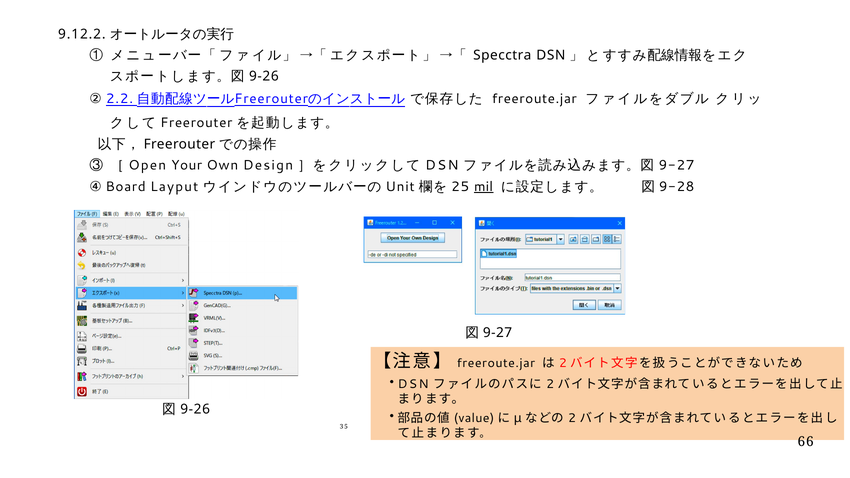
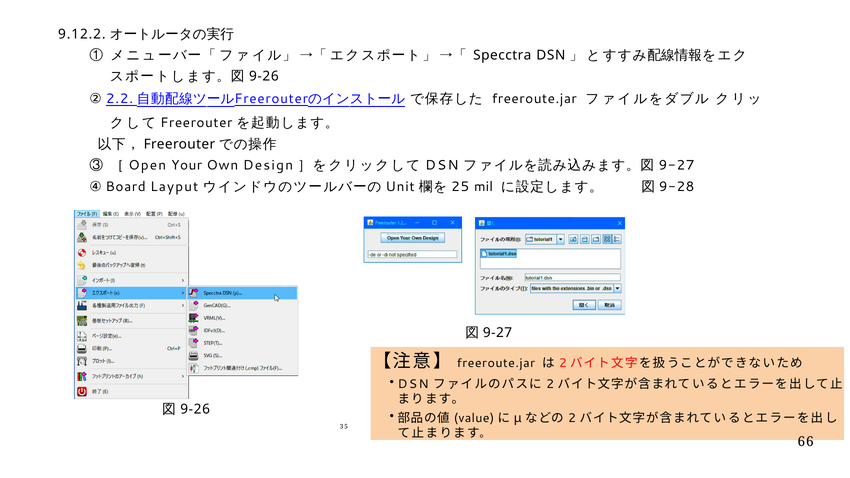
mil underline: present -> none
